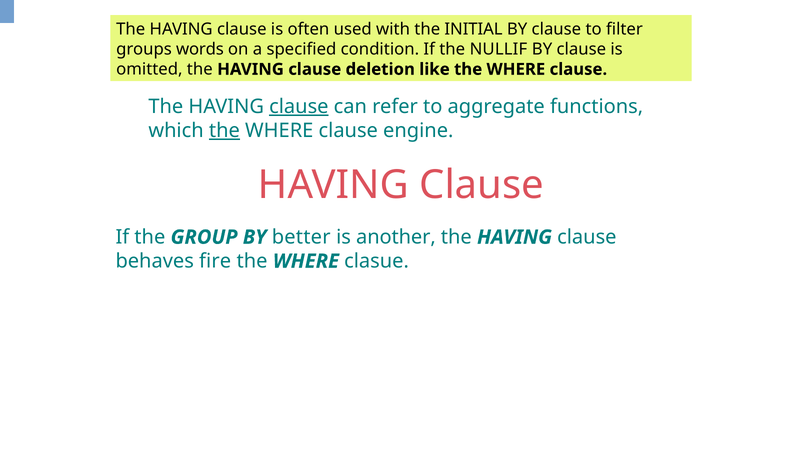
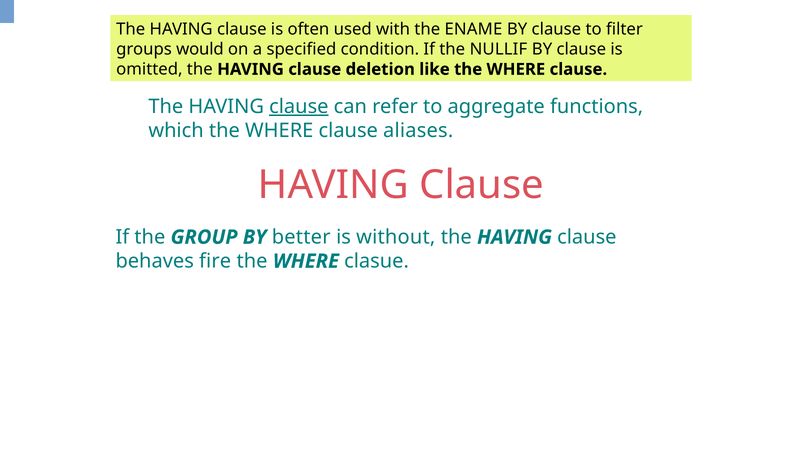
INITIAL: INITIAL -> ENAME
words: words -> would
the at (224, 131) underline: present -> none
engine: engine -> aliases
another: another -> without
